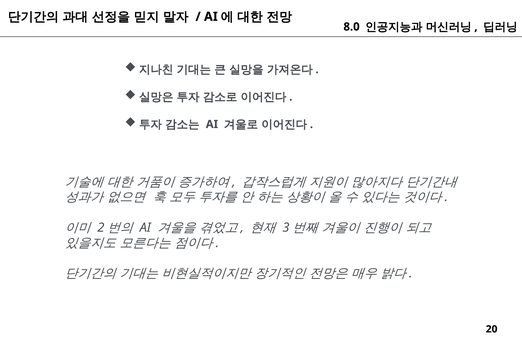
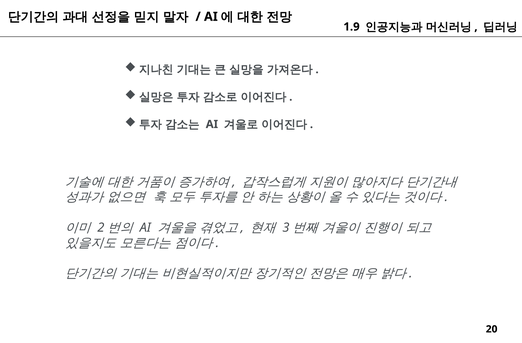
8.0: 8.0 -> 1.9
